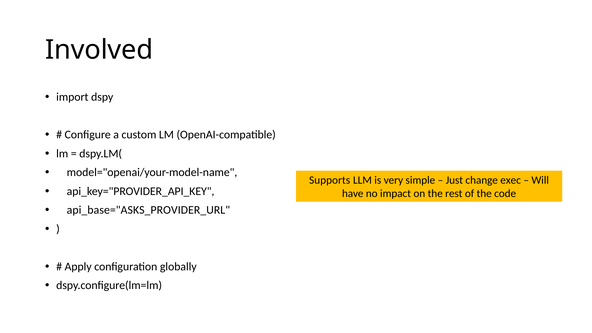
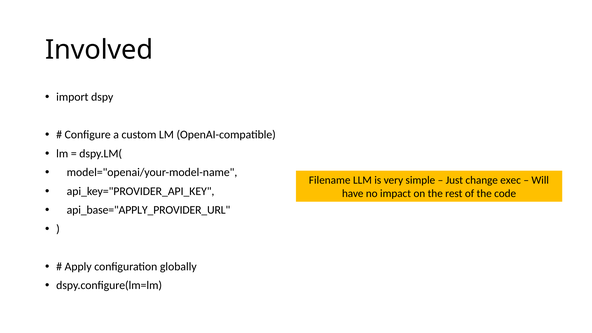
Supports: Supports -> Filename
api_base="ASKS_PROVIDER_URL: api_base="ASKS_PROVIDER_URL -> api_base="APPLY_PROVIDER_URL
